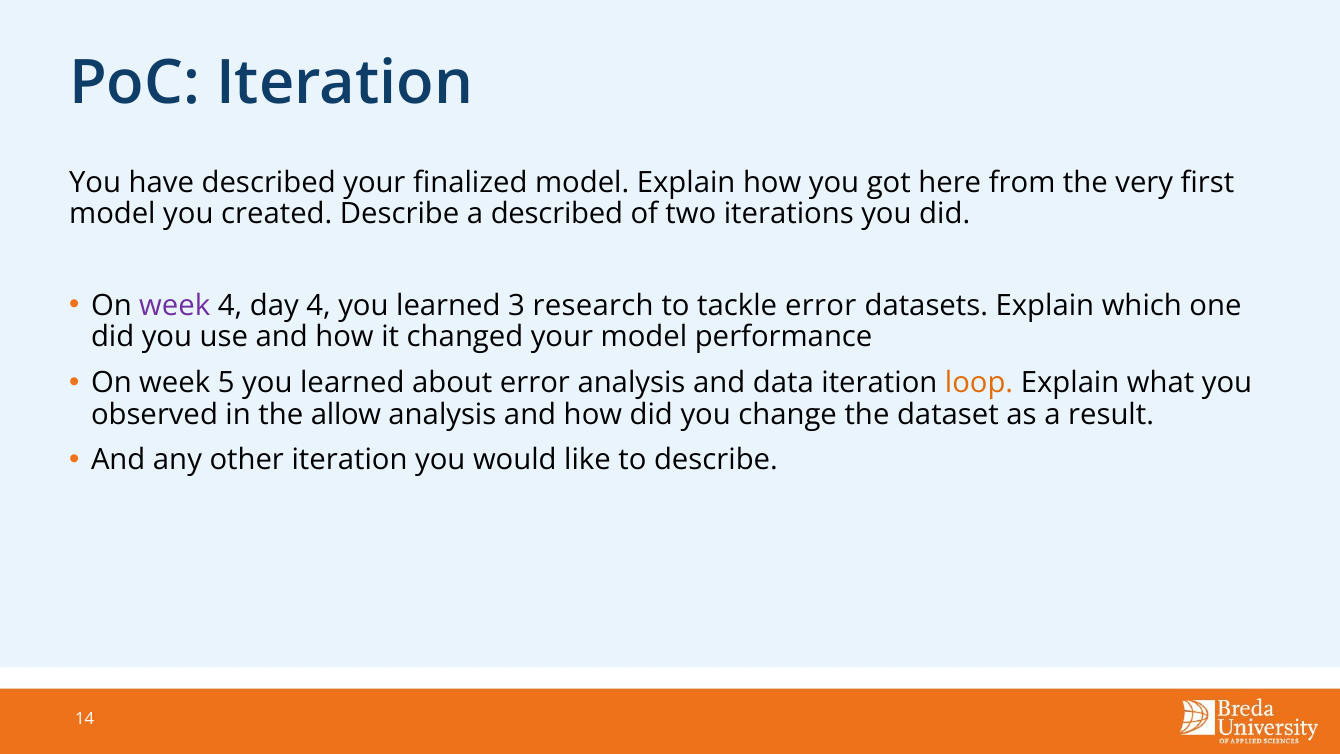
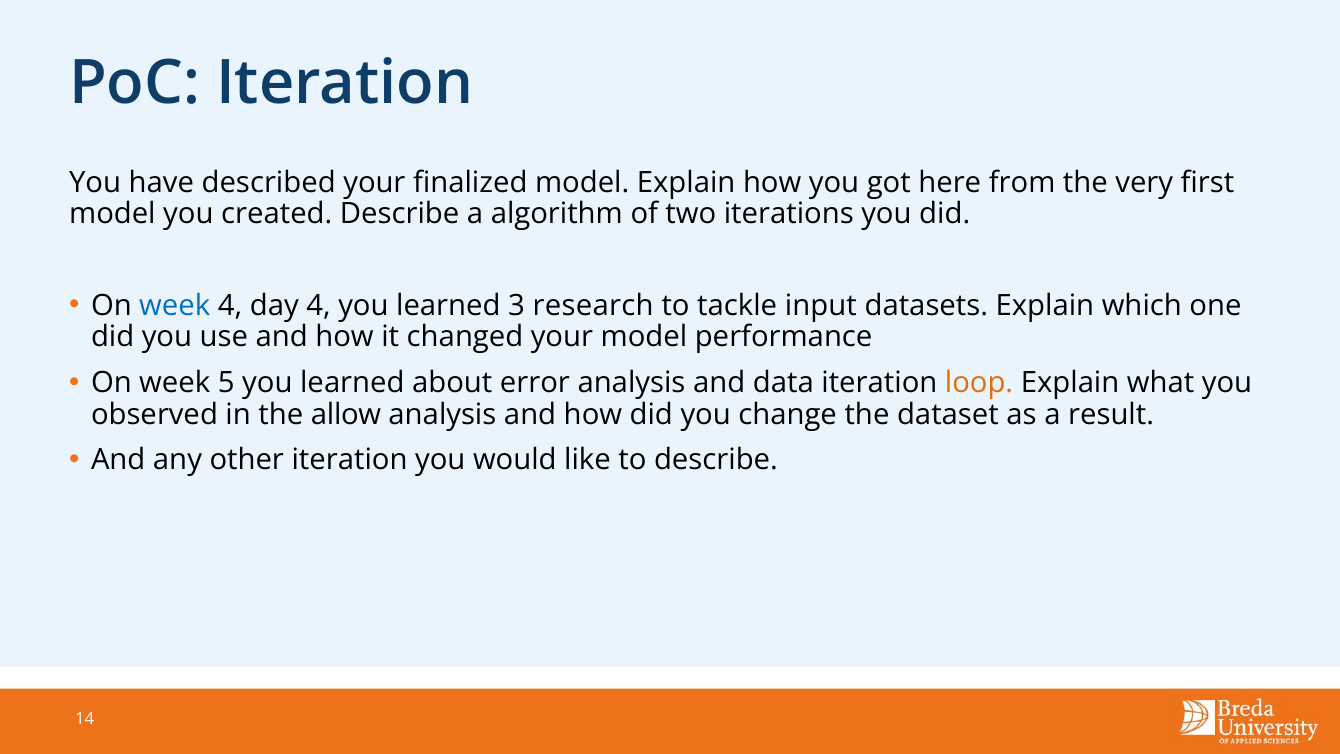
a described: described -> algorithm
week at (175, 305) colour: purple -> blue
tackle error: error -> input
